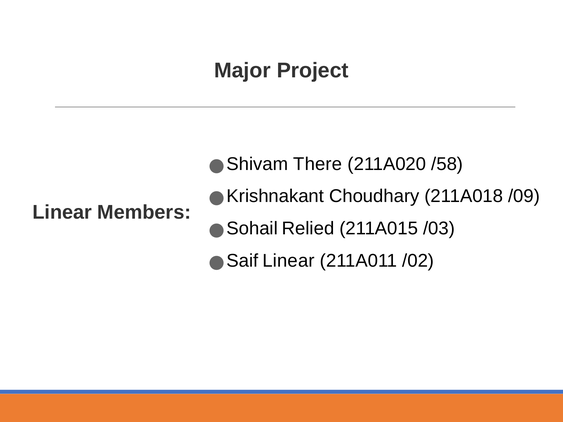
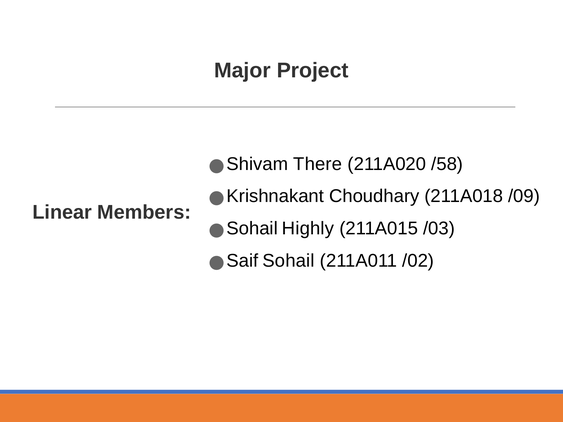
Relied: Relied -> Highly
Saif Linear: Linear -> Sohail
